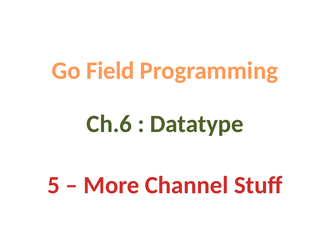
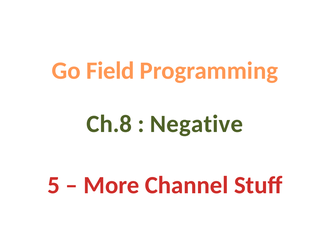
Ch.6: Ch.6 -> Ch.8
Datatype: Datatype -> Negative
